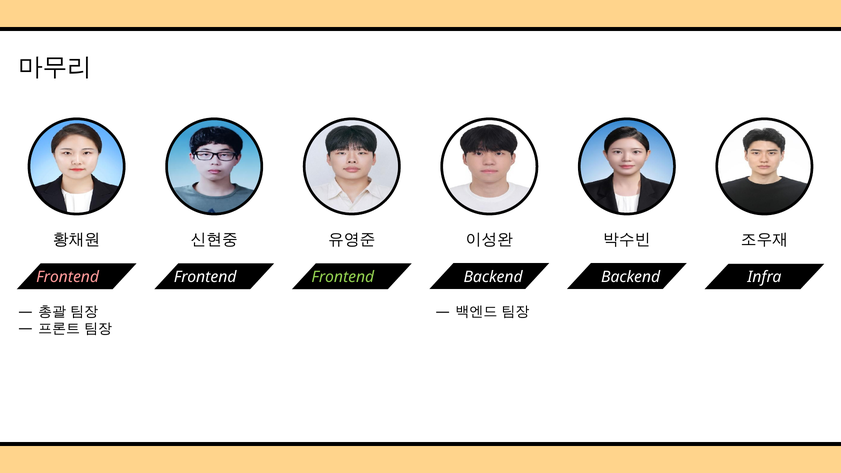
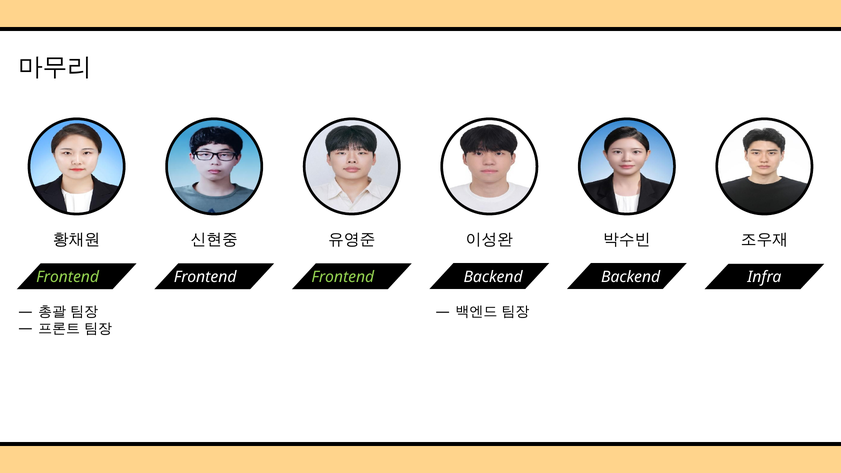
Frontend at (68, 277) colour: pink -> light green
